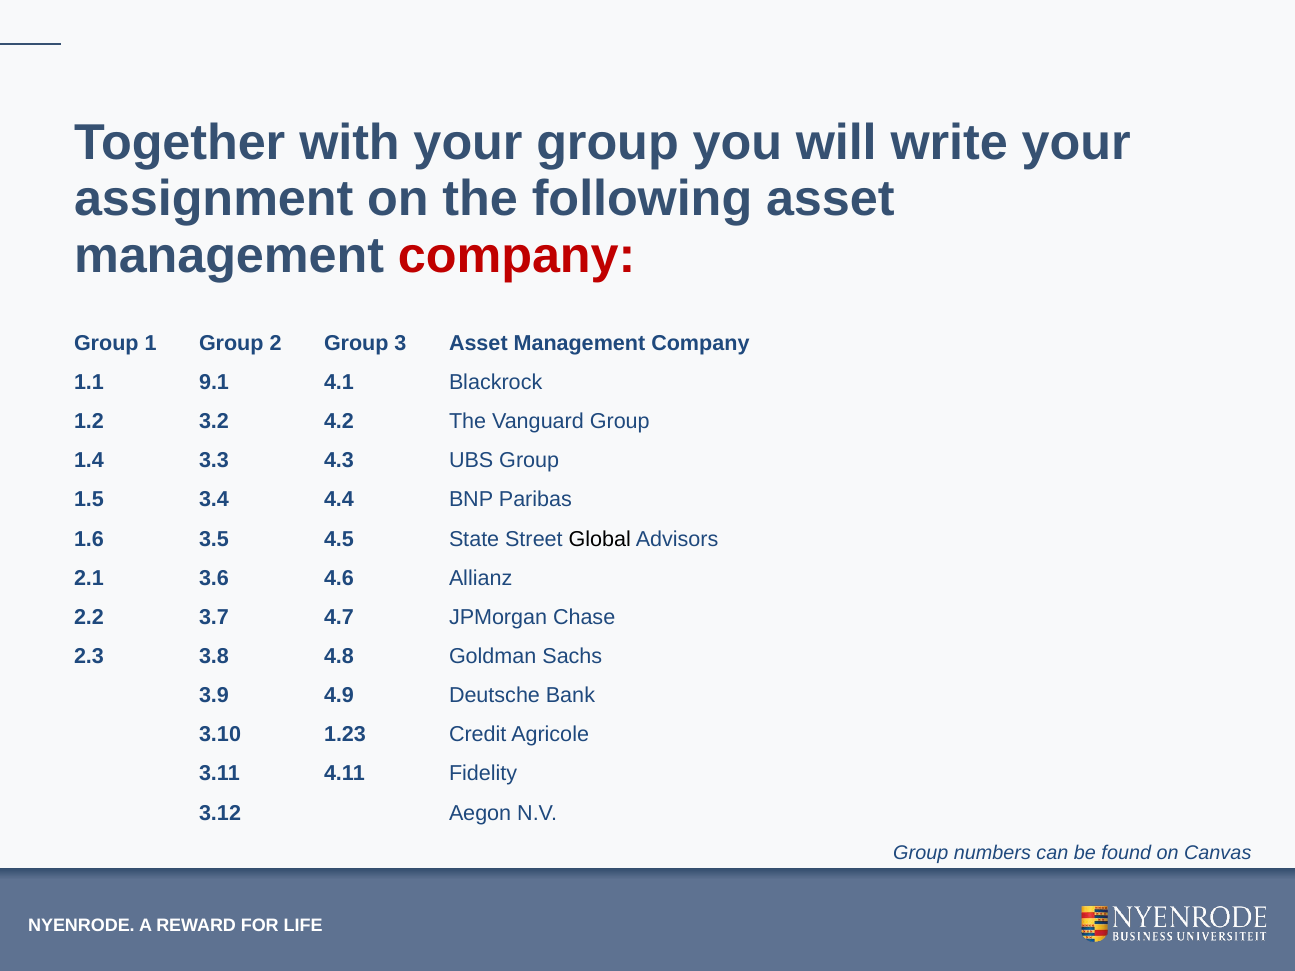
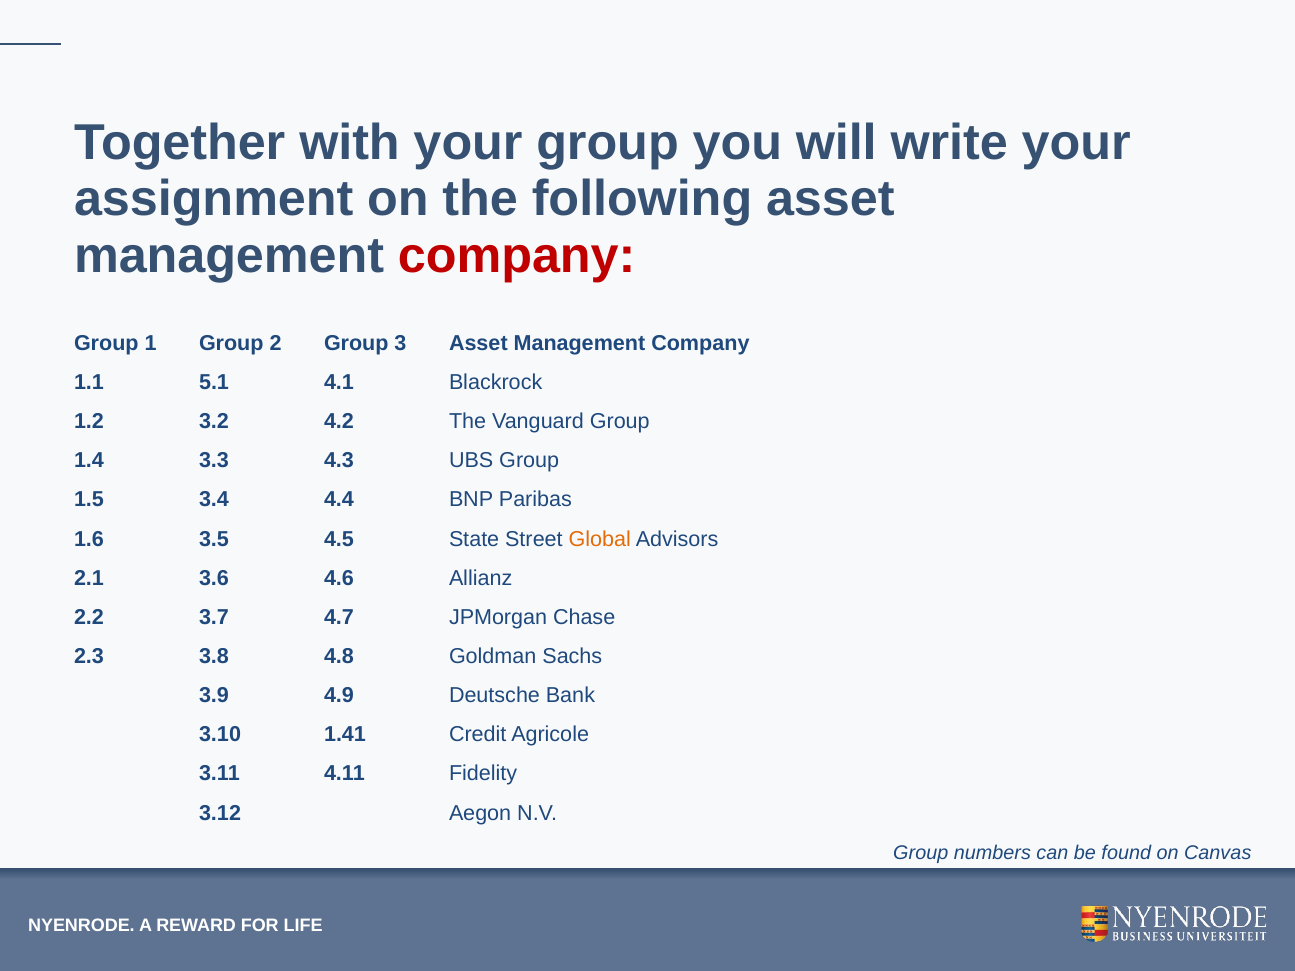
9.1: 9.1 -> 5.1
Global colour: black -> orange
1.23: 1.23 -> 1.41
